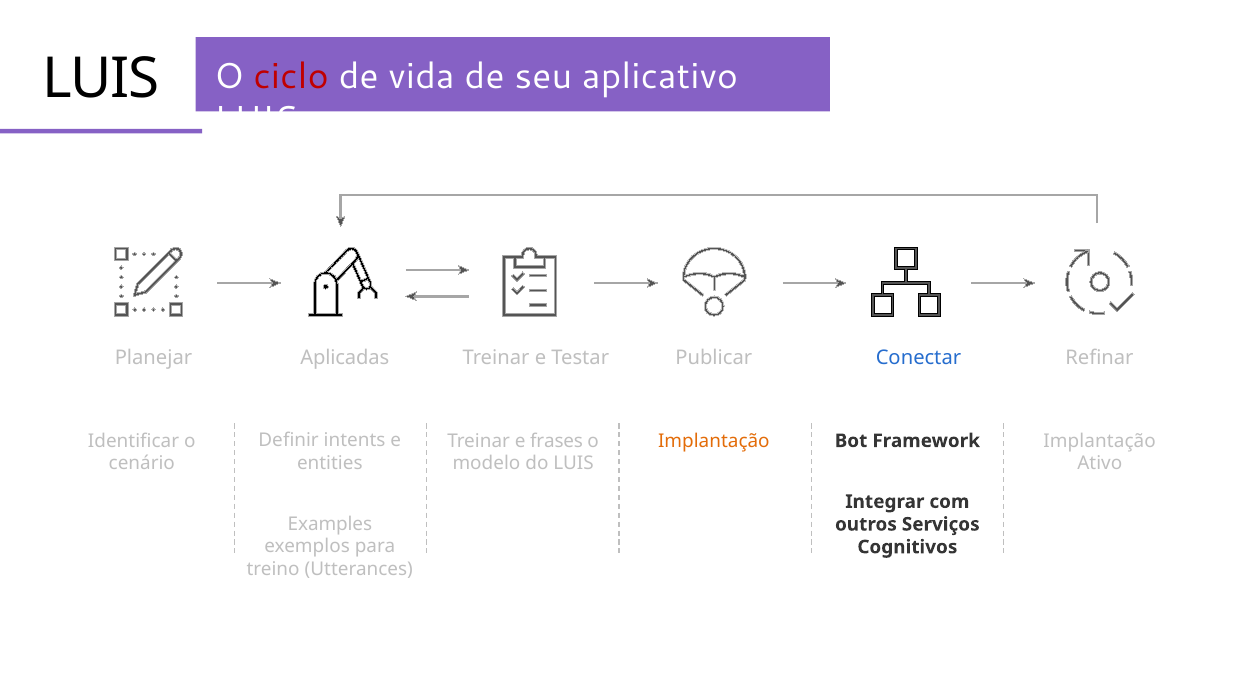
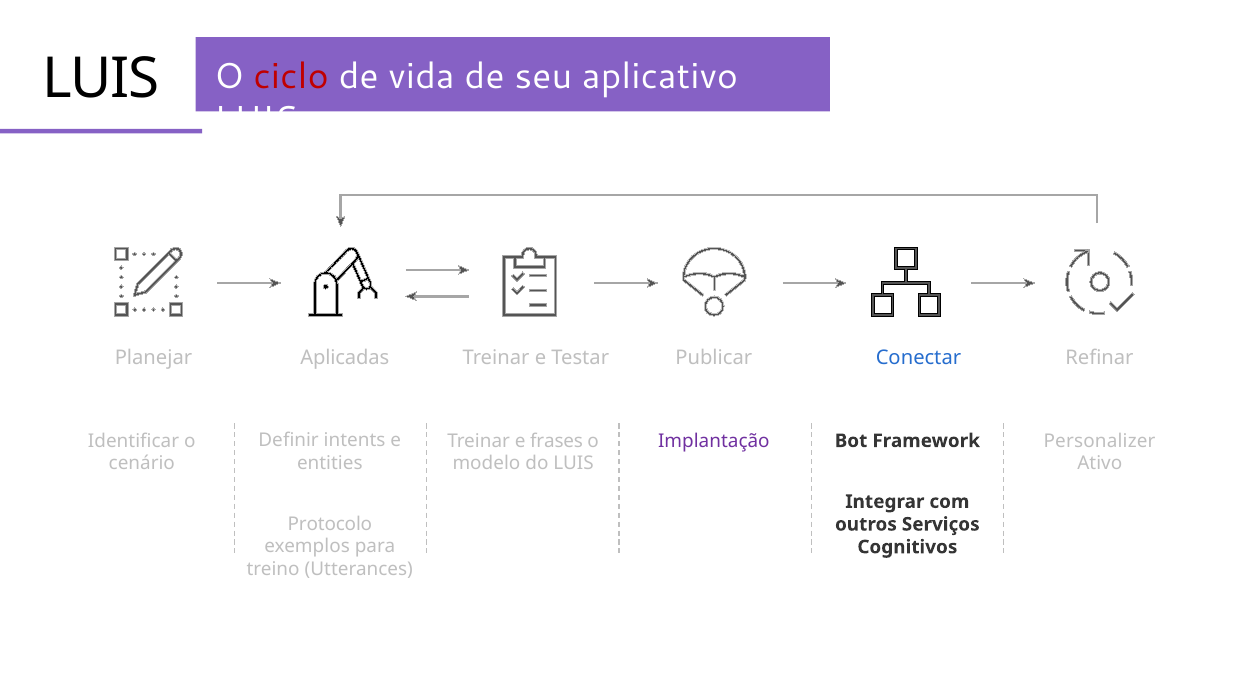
Implantação at (714, 441) colour: orange -> purple
Implantação at (1100, 441): Implantação -> Personalizer
Examples: Examples -> Protocolo
